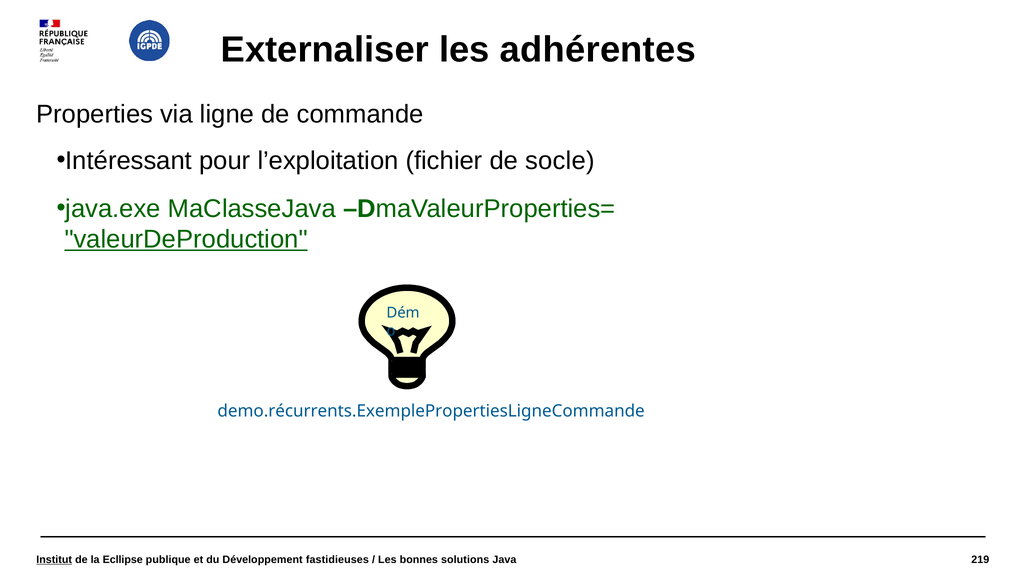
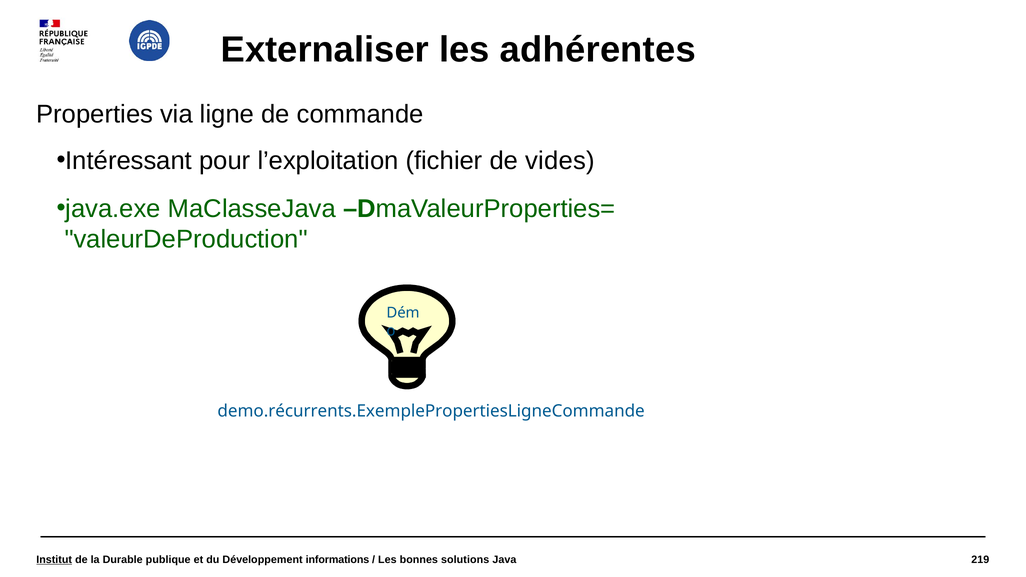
socle: socle -> vides
valeurDeProduction underline: present -> none
Ecllipse: Ecllipse -> Durable
fastidieuses: fastidieuses -> informations
